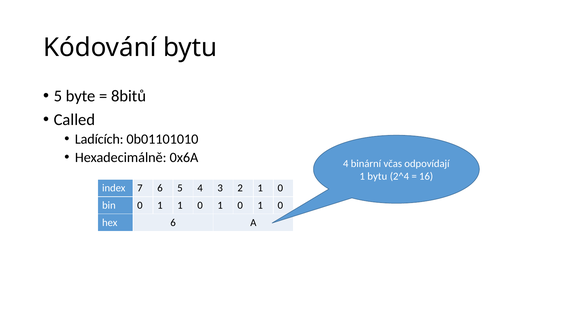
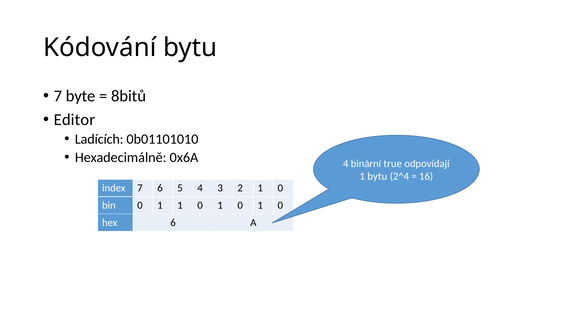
5 at (58, 96): 5 -> 7
Called: Called -> Editor
včas: včas -> true
